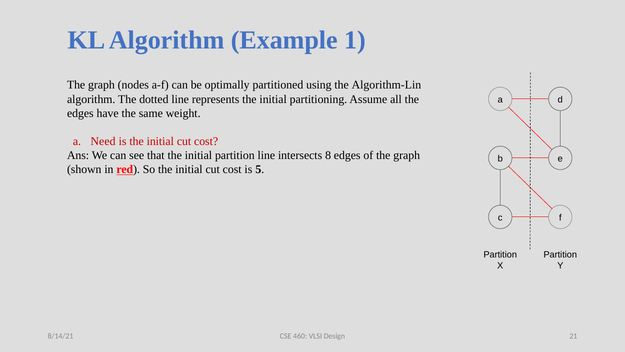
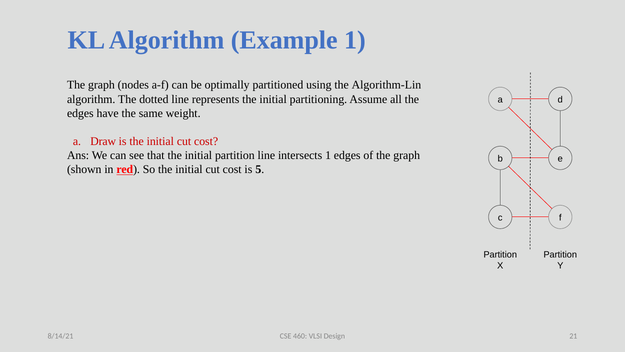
Need: Need -> Draw
intersects 8: 8 -> 1
